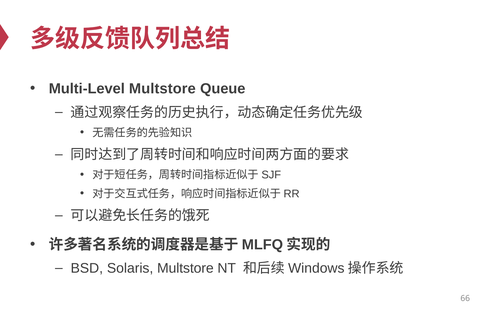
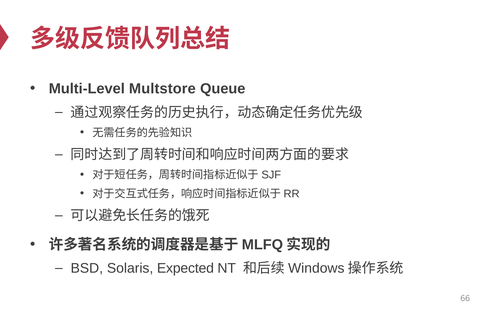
Solaris Multstore: Multstore -> Expected
